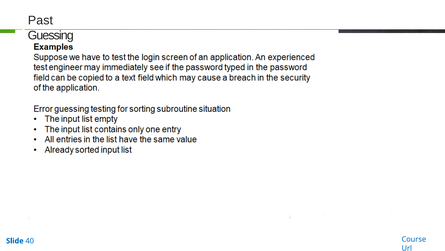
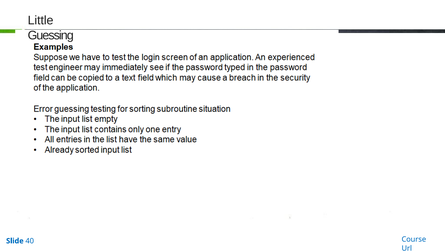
Past: Past -> Little
